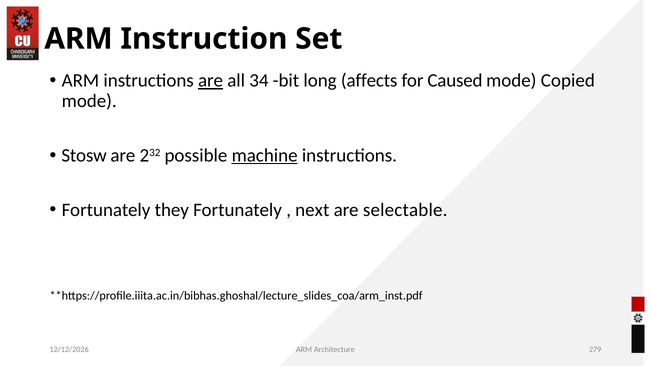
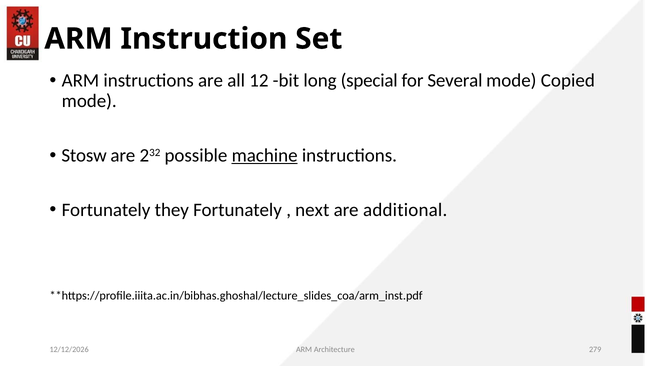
are at (211, 81) underline: present -> none
34: 34 -> 12
affects: affects -> special
Caused: Caused -> Several
selectable: selectable -> additional
